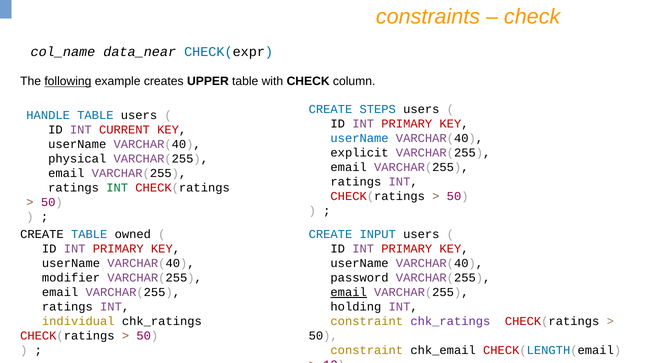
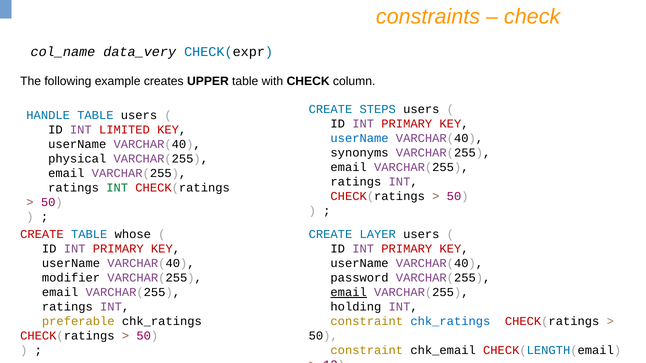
data_near: data_near -> data_very
following underline: present -> none
CURRENT: CURRENT -> LIMITED
explicit: explicit -> synonyms
CREATE at (42, 235) colour: black -> red
owned: owned -> whose
INPUT: INPUT -> LAYER
individual: individual -> preferable
chk_ratings at (450, 322) colour: purple -> blue
